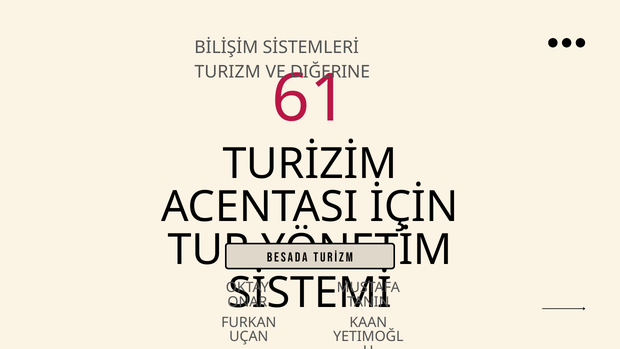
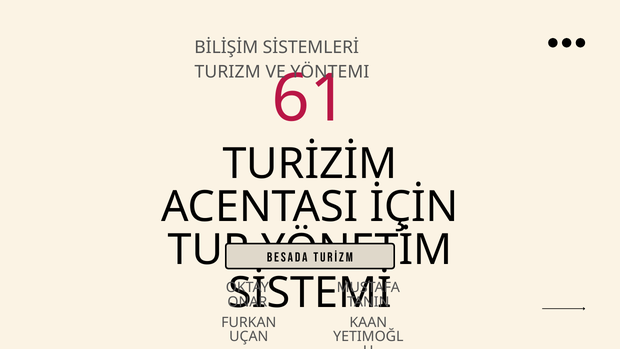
DIĞERINE: DIĞERINE -> YÖNTEMI
